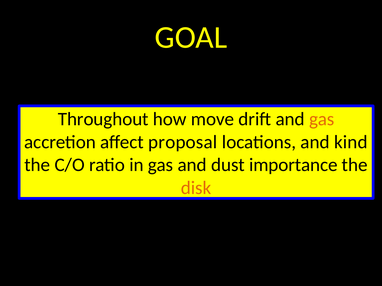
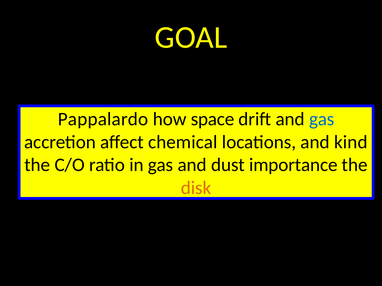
Throughout: Throughout -> Pappalardo
move: move -> space
gas at (322, 119) colour: orange -> blue
proposal: proposal -> chemical
